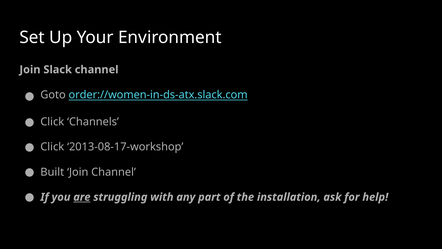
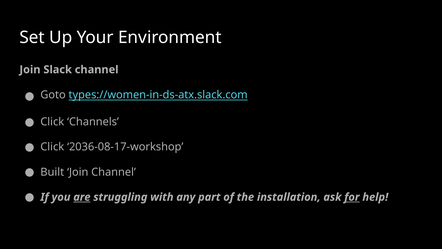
order://women-in-ds-atx.slack.com: order://women-in-ds-atx.slack.com -> types://women-in-ds-atx.slack.com
2013-08-17-workshop: 2013-08-17-workshop -> 2036-08-17-workshop
for underline: none -> present
